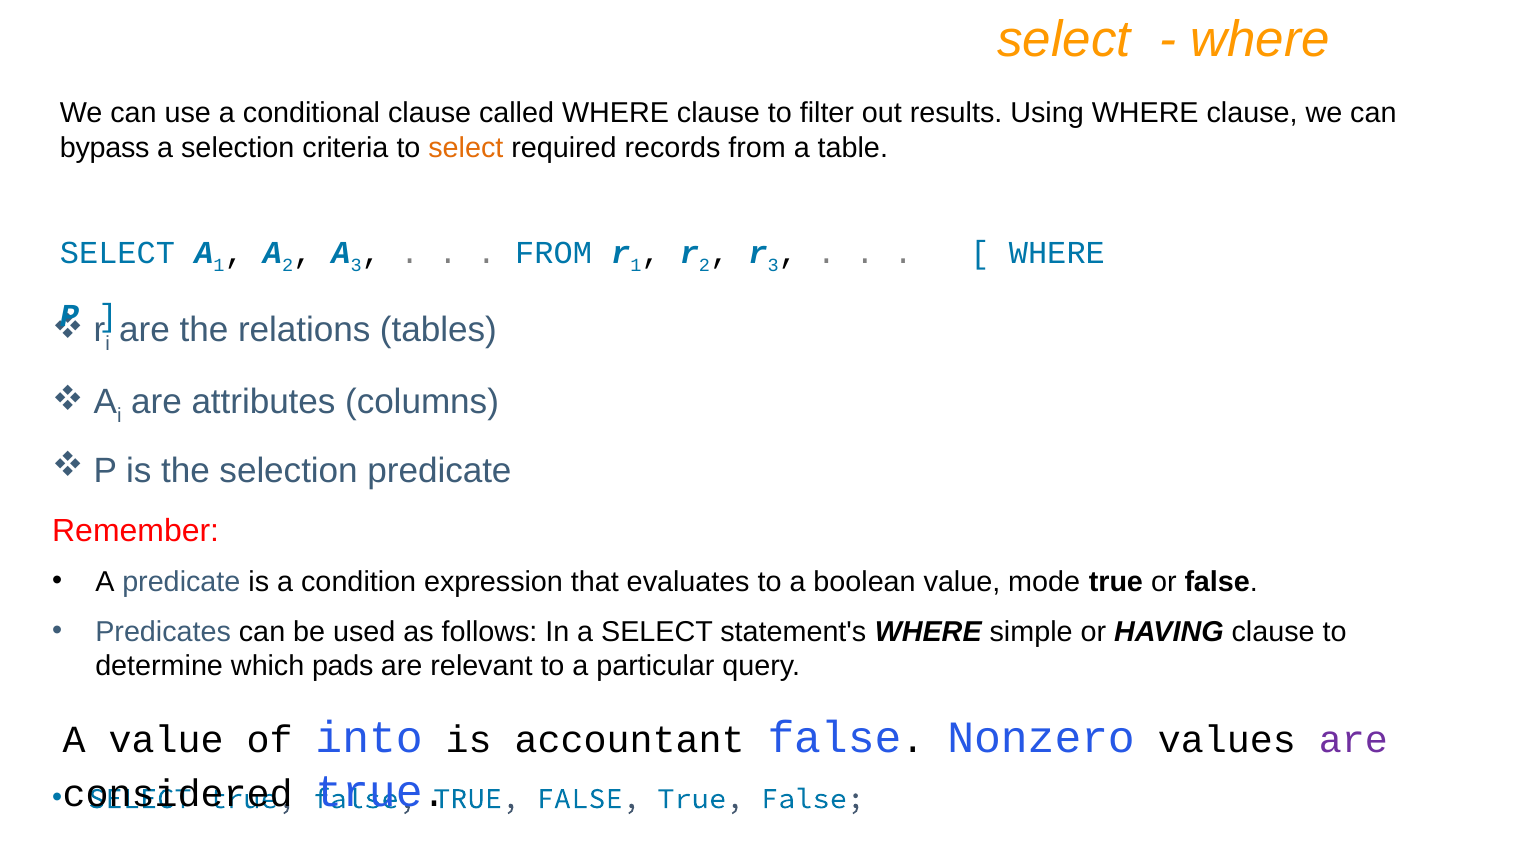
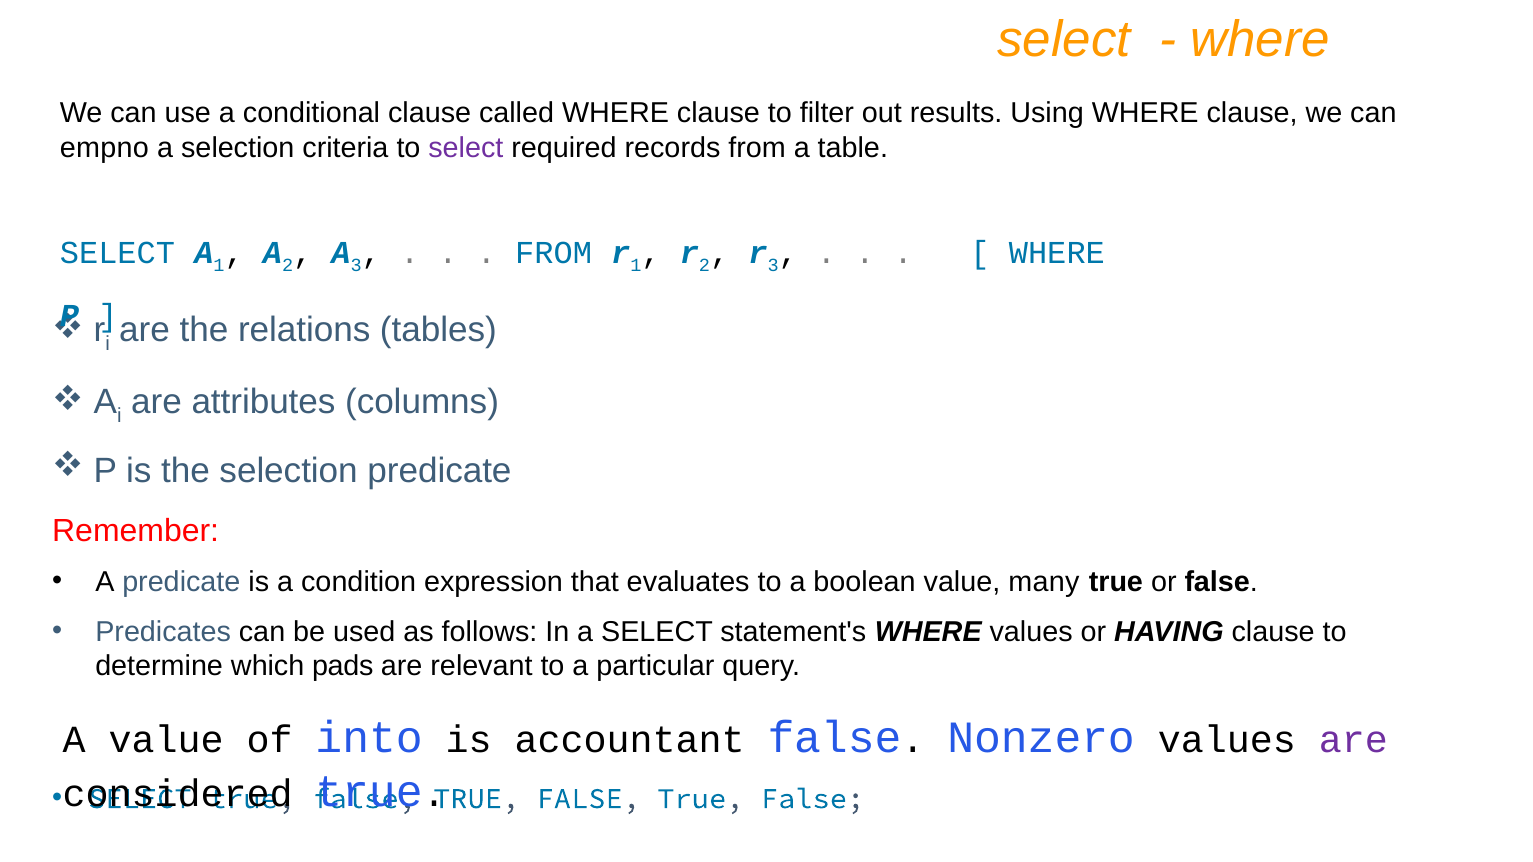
bypass: bypass -> empno
select at (466, 148) colour: orange -> purple
mode: mode -> many
WHERE simple: simple -> values
